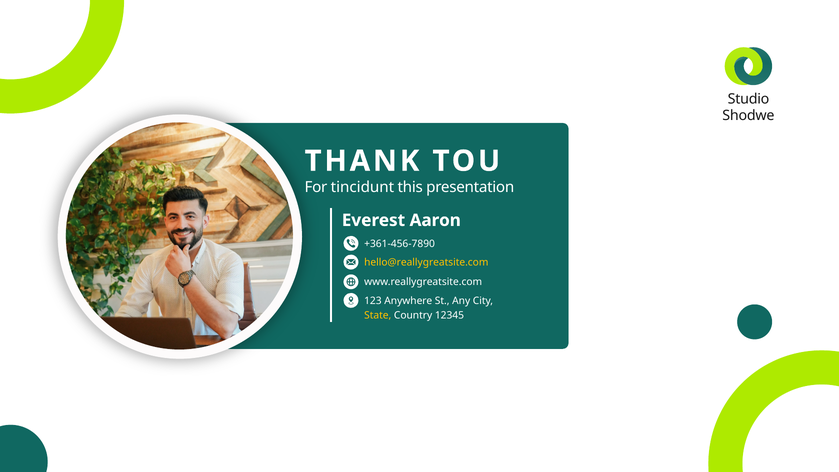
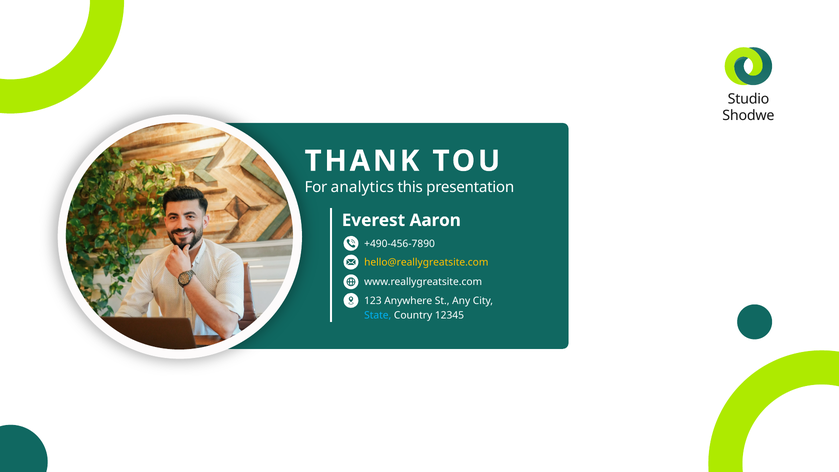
tincidunt: tincidunt -> analytics
+361-456-7890: +361-456-7890 -> +490-456-7890
State colour: yellow -> light blue
